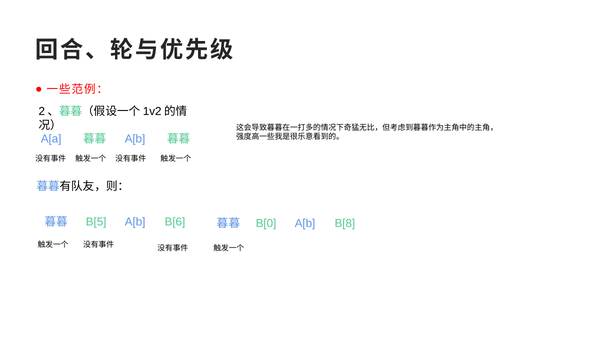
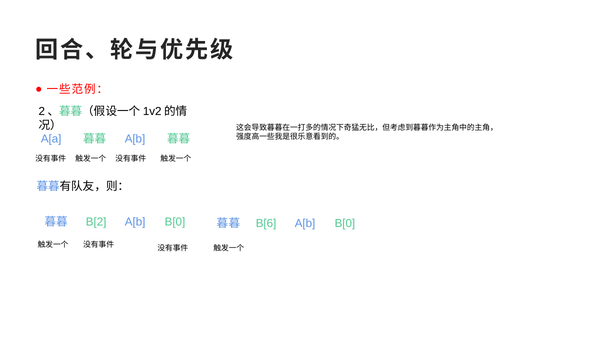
B[5: B[5 -> B[2
B[6 at (175, 222): B[6 -> B[0
B[0: B[0 -> B[6
B[8 at (345, 223): B[8 -> B[0
